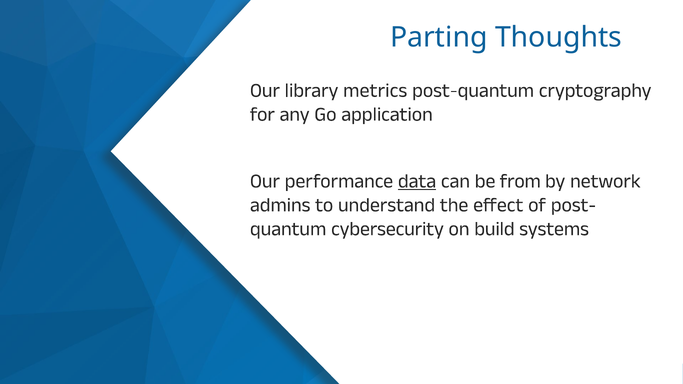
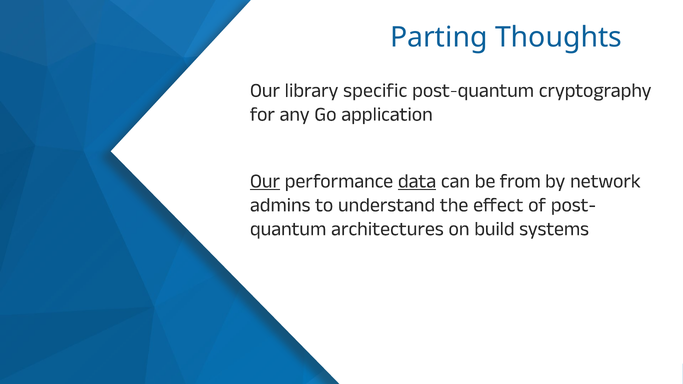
metrics: metrics -> specific
Our at (265, 181) underline: none -> present
cybersecurity: cybersecurity -> architectures
